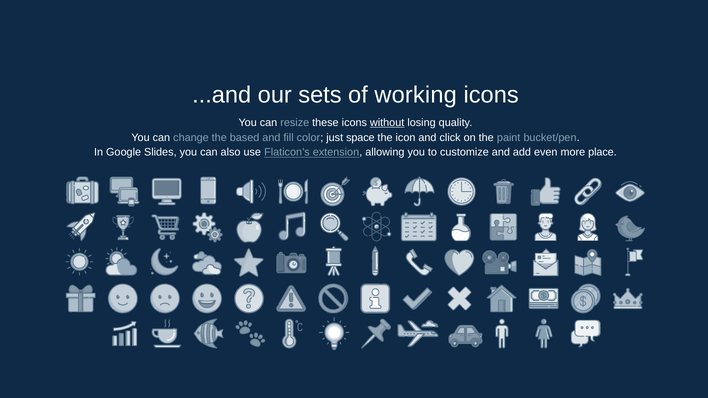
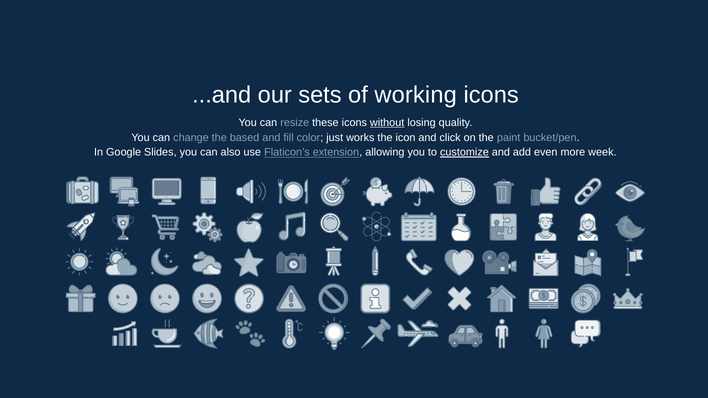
space: space -> works
customize underline: none -> present
place: place -> week
